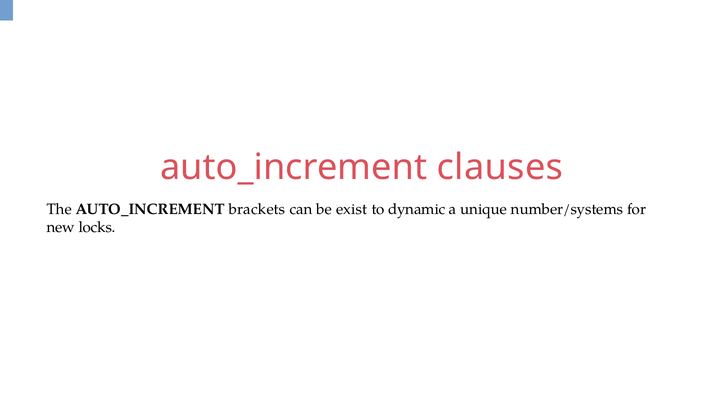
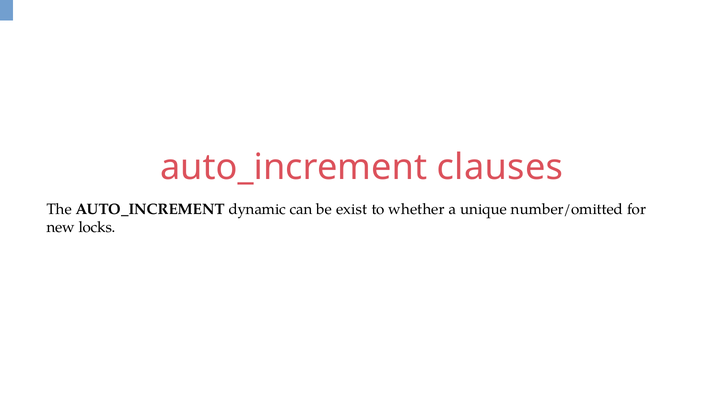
brackets: brackets -> dynamic
dynamic: dynamic -> whether
number/systems: number/systems -> number/omitted
